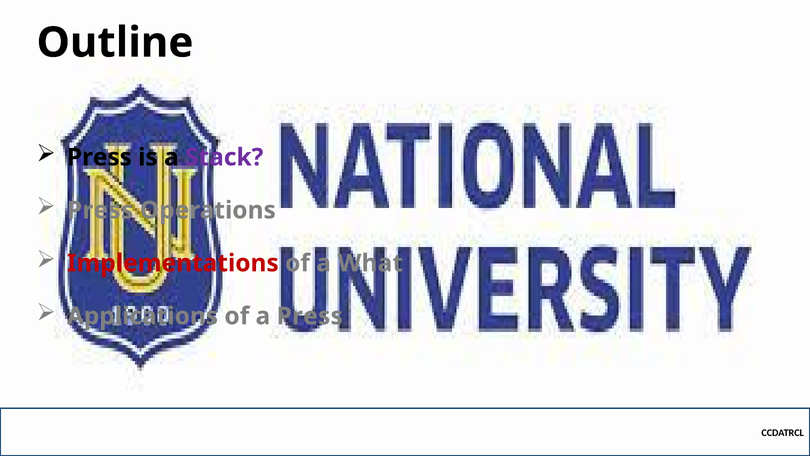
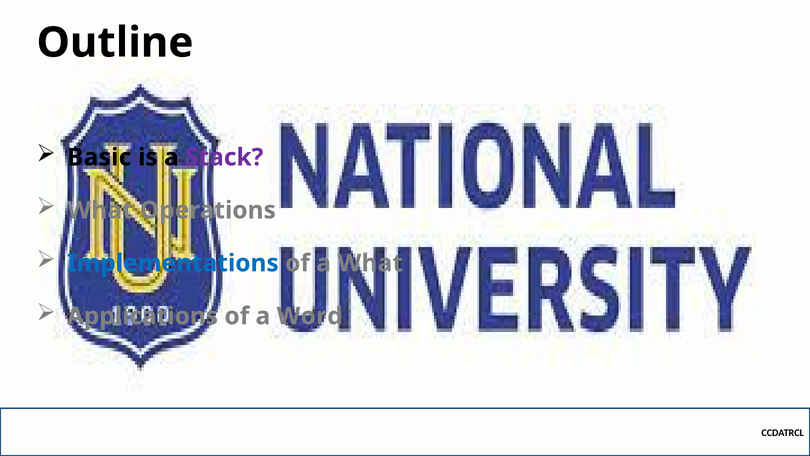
Press at (99, 157): Press -> Basic
Press at (100, 210): Press -> What
Implementations colour: red -> blue
a Press: Press -> Word
